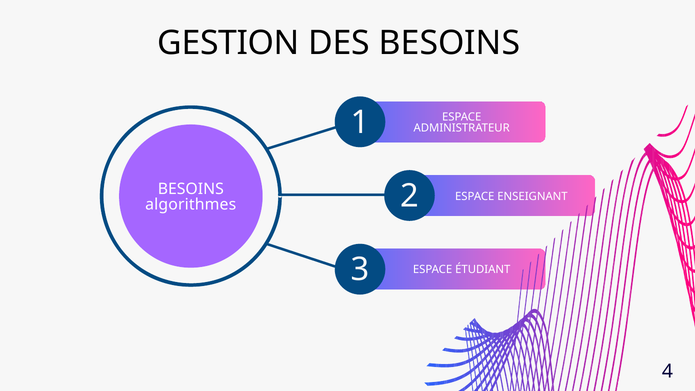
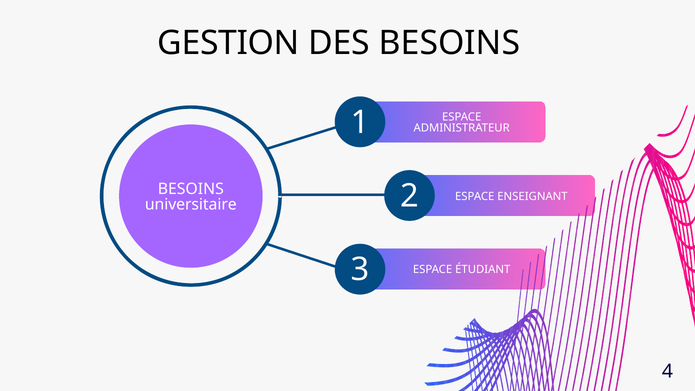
algorithmes: algorithmes -> universitaire
